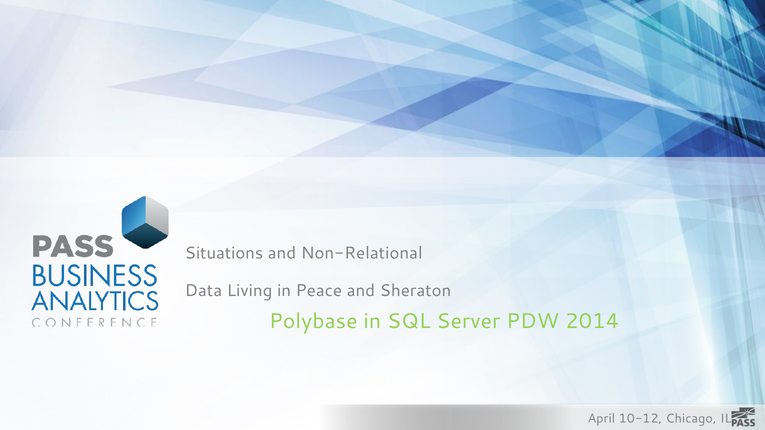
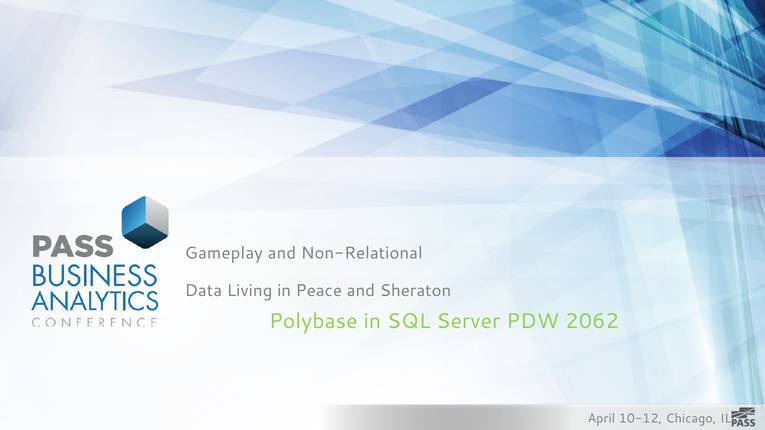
Situations: Situations -> Gameplay
2014: 2014 -> 2062
